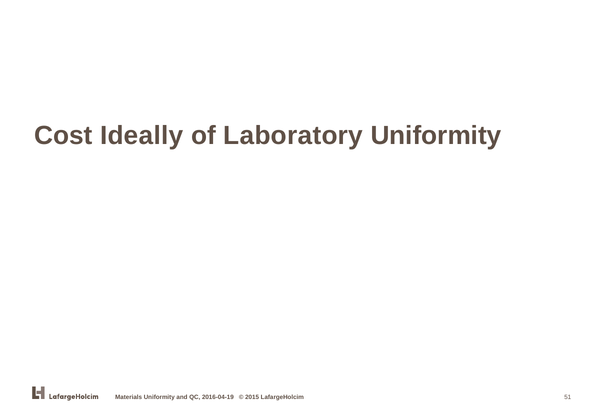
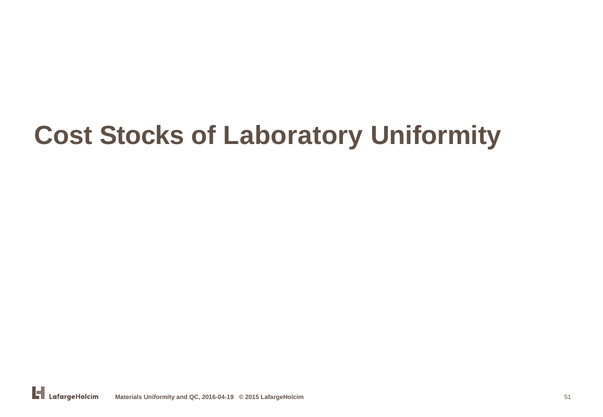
Ideally: Ideally -> Stocks
